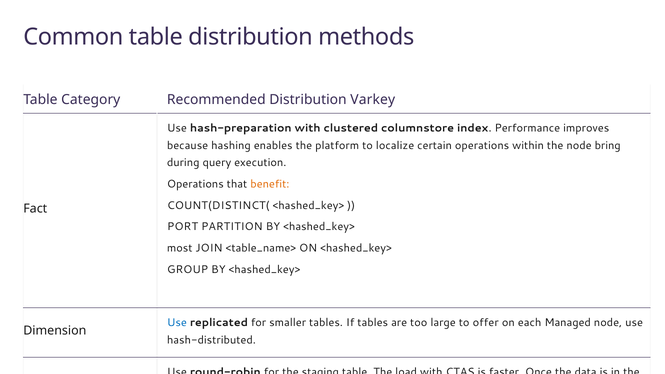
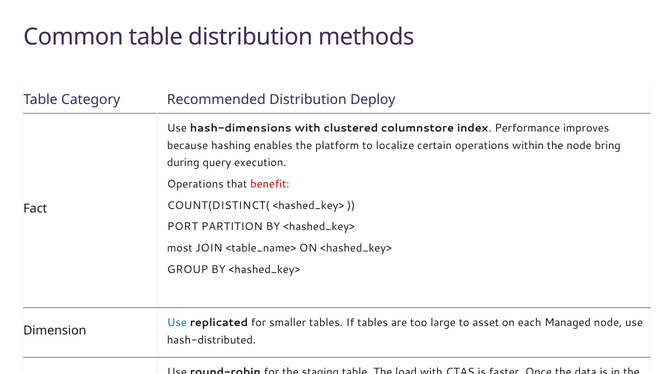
Varkey: Varkey -> Deploy
hash-preparation: hash-preparation -> hash-dimensions
benefit colour: orange -> red
offer: offer -> asset
